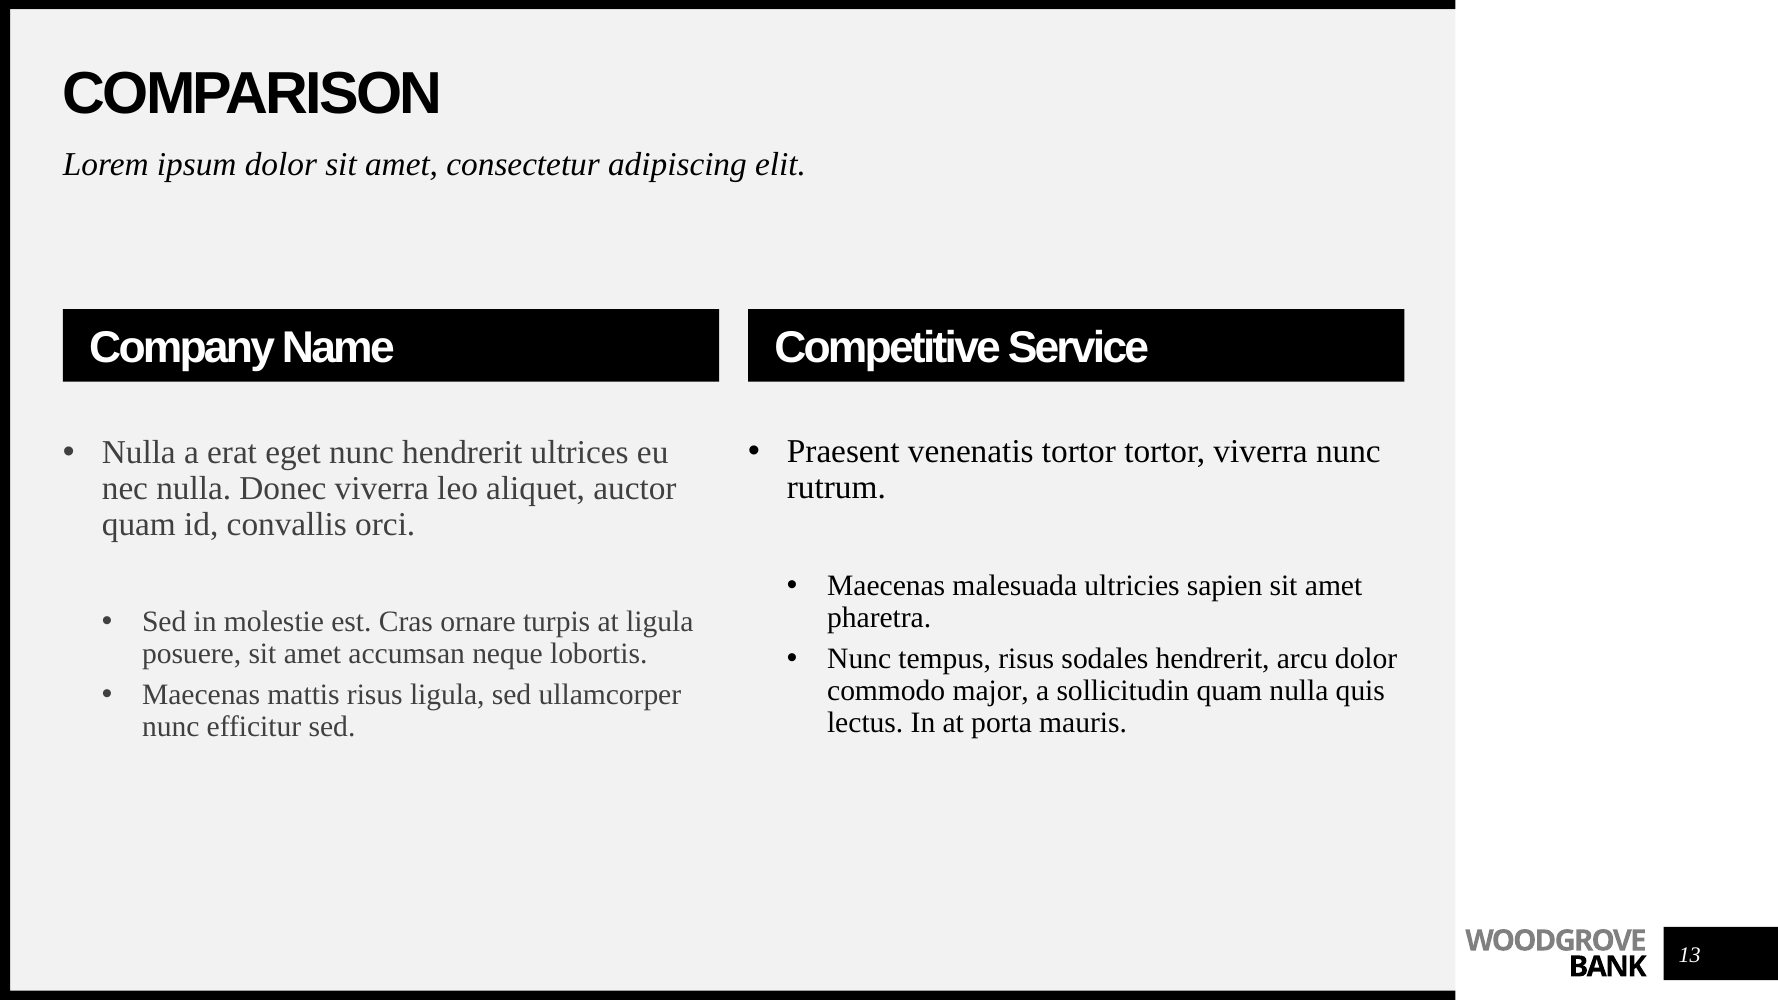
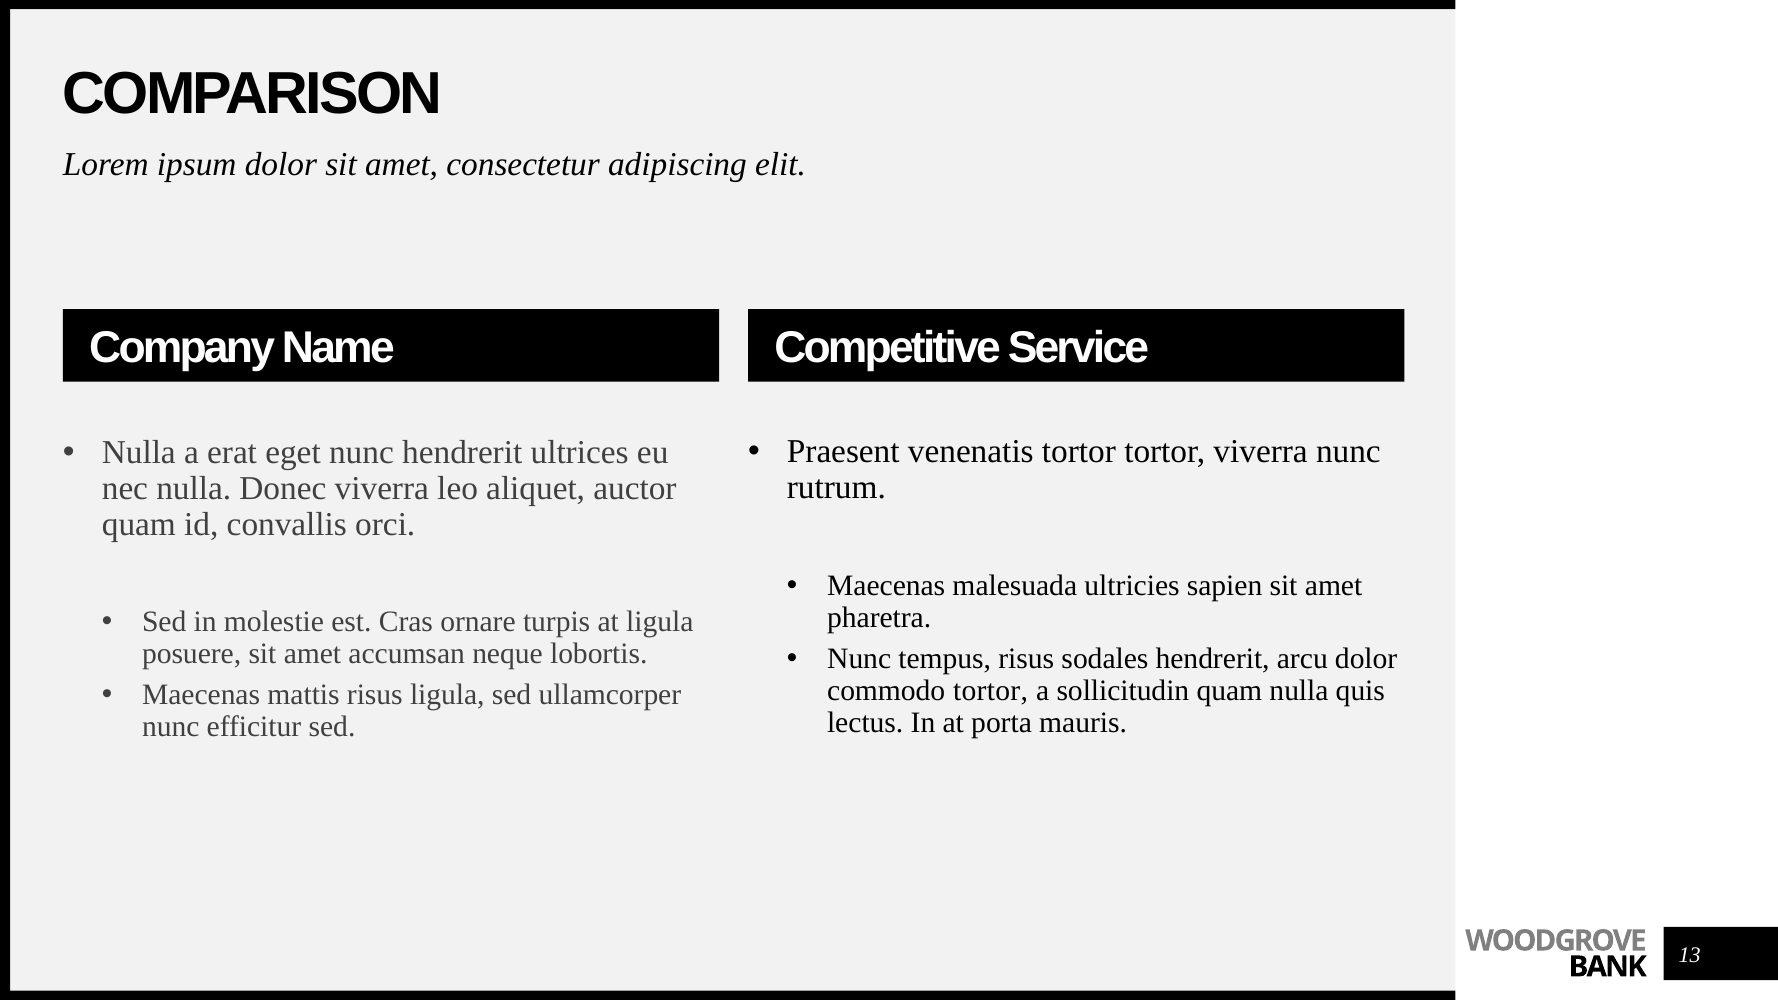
commodo major: major -> tortor
